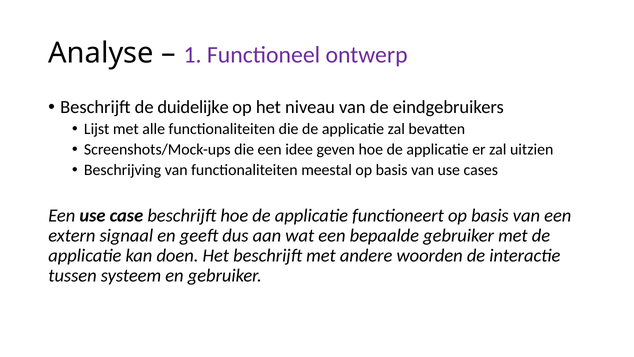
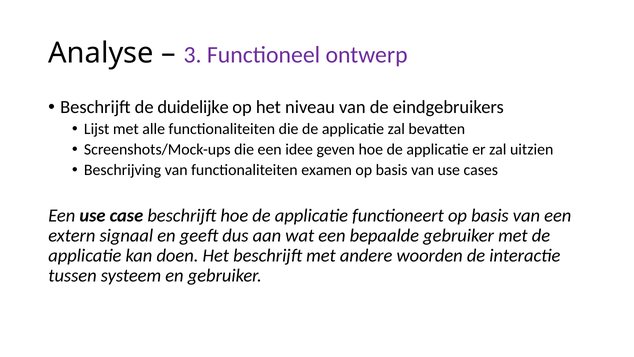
1: 1 -> 3
meestal: meestal -> examen
